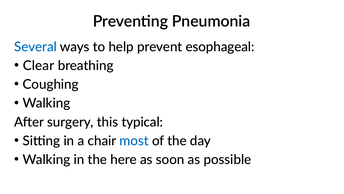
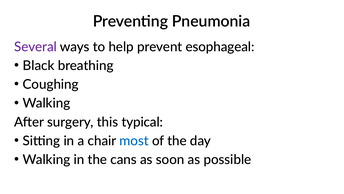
Several colour: blue -> purple
Clear: Clear -> Black
here: here -> cans
